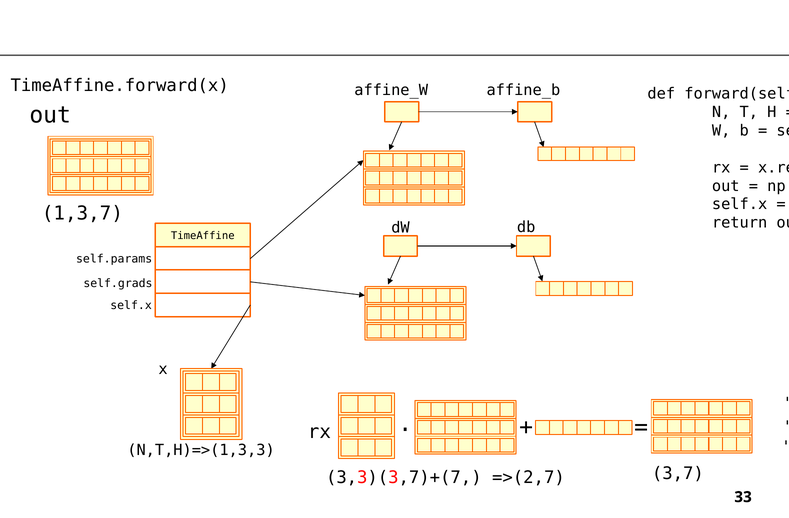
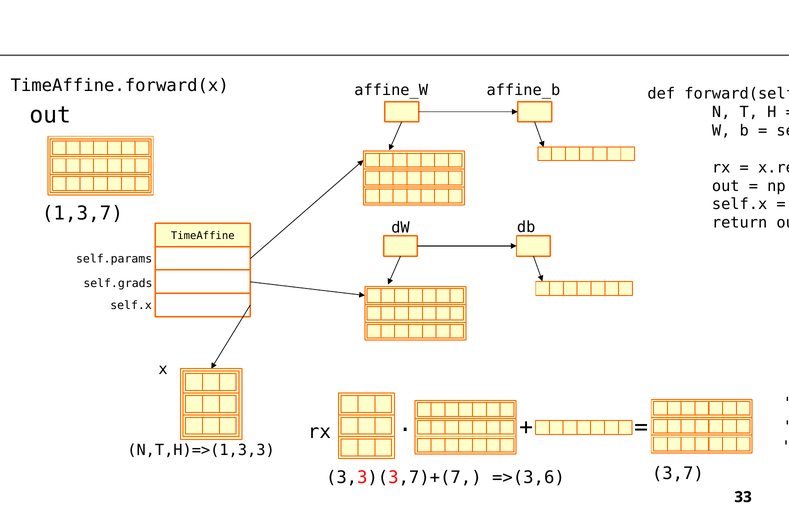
=>(2,7: =>(2,7 -> =>(3,6
